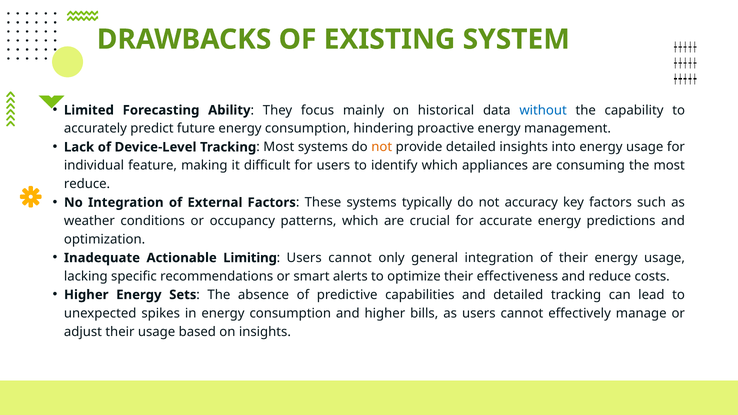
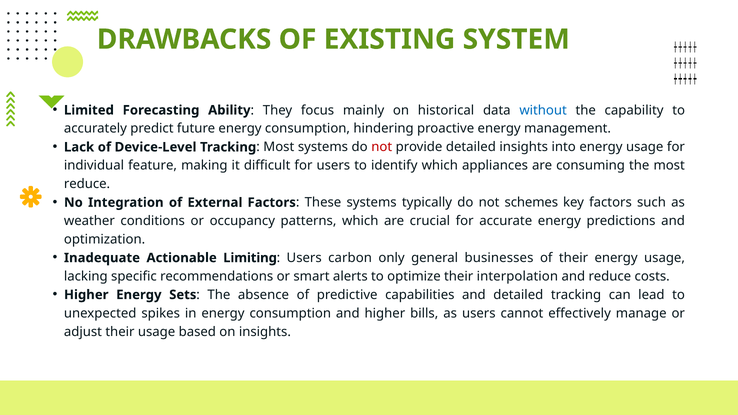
not at (382, 147) colour: orange -> red
accuracy: accuracy -> schemes
cannot at (350, 258): cannot -> carbon
general integration: integration -> businesses
effectiveness: effectiveness -> interpolation
